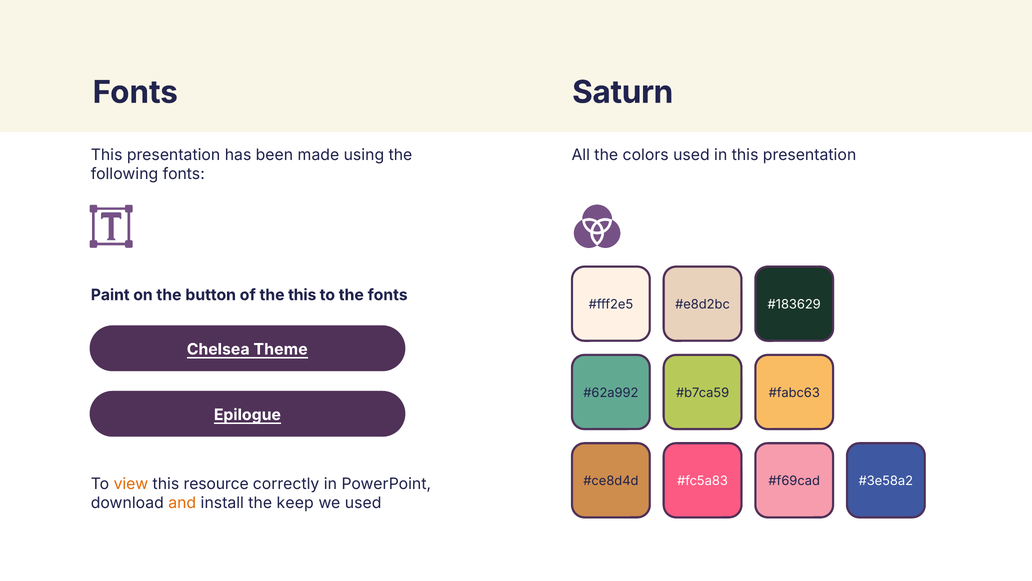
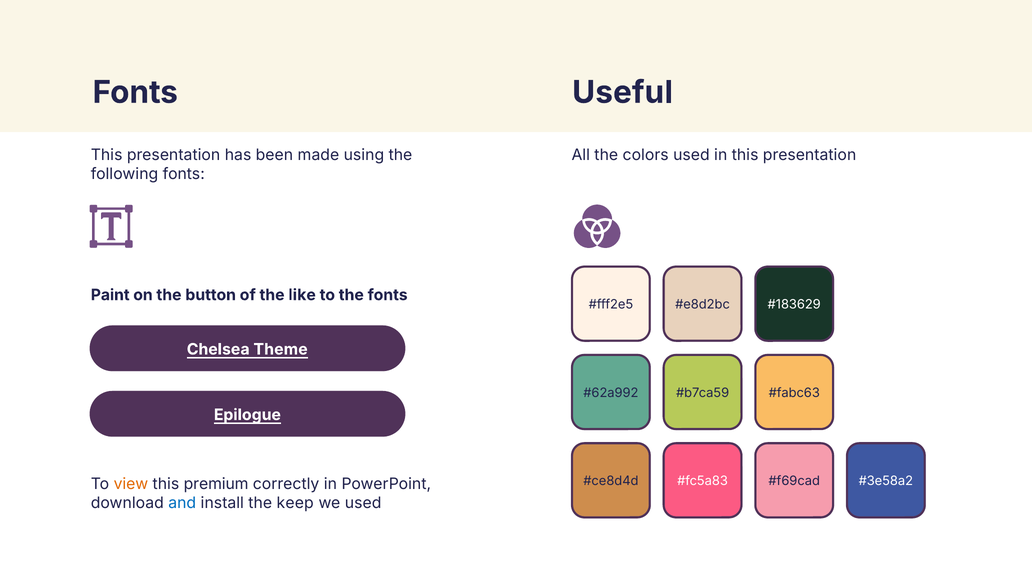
Saturn: Saturn -> Useful
the this: this -> like
resource: resource -> premium
and colour: orange -> blue
